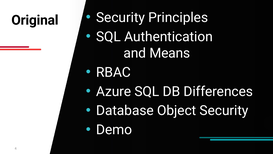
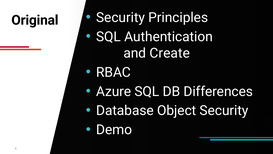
Means: Means -> Create
